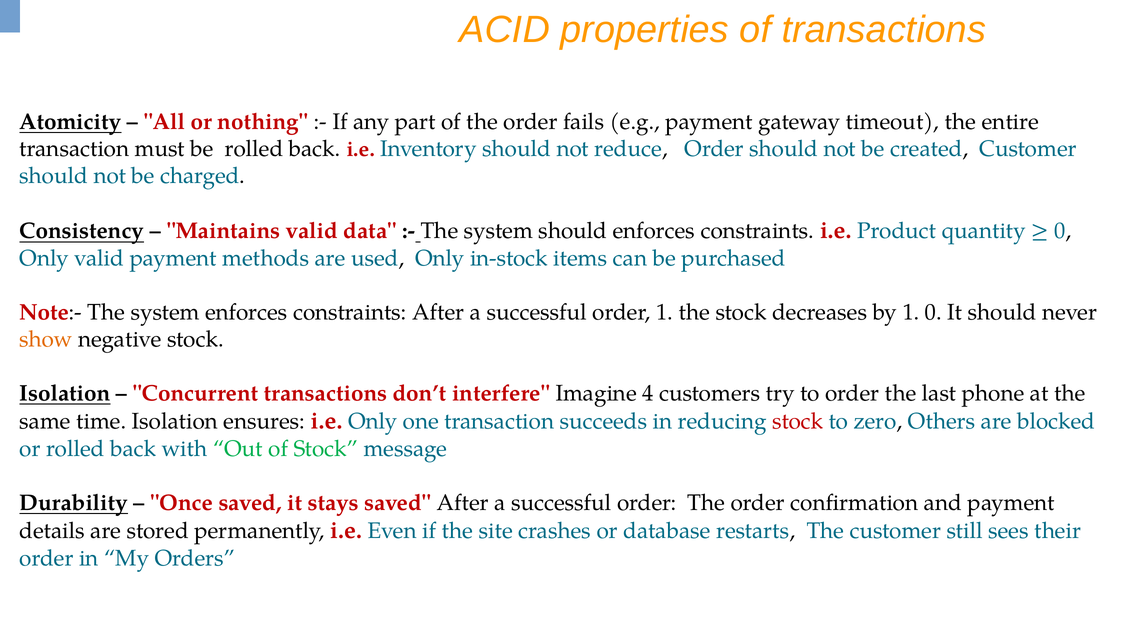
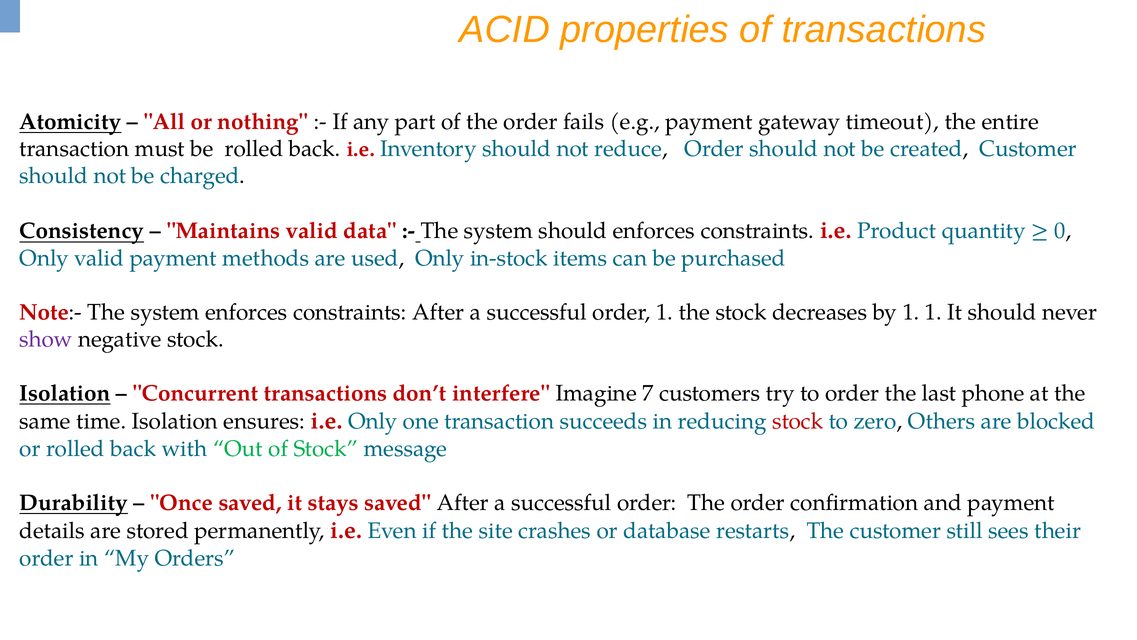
1 0: 0 -> 1
show colour: orange -> purple
4: 4 -> 7
